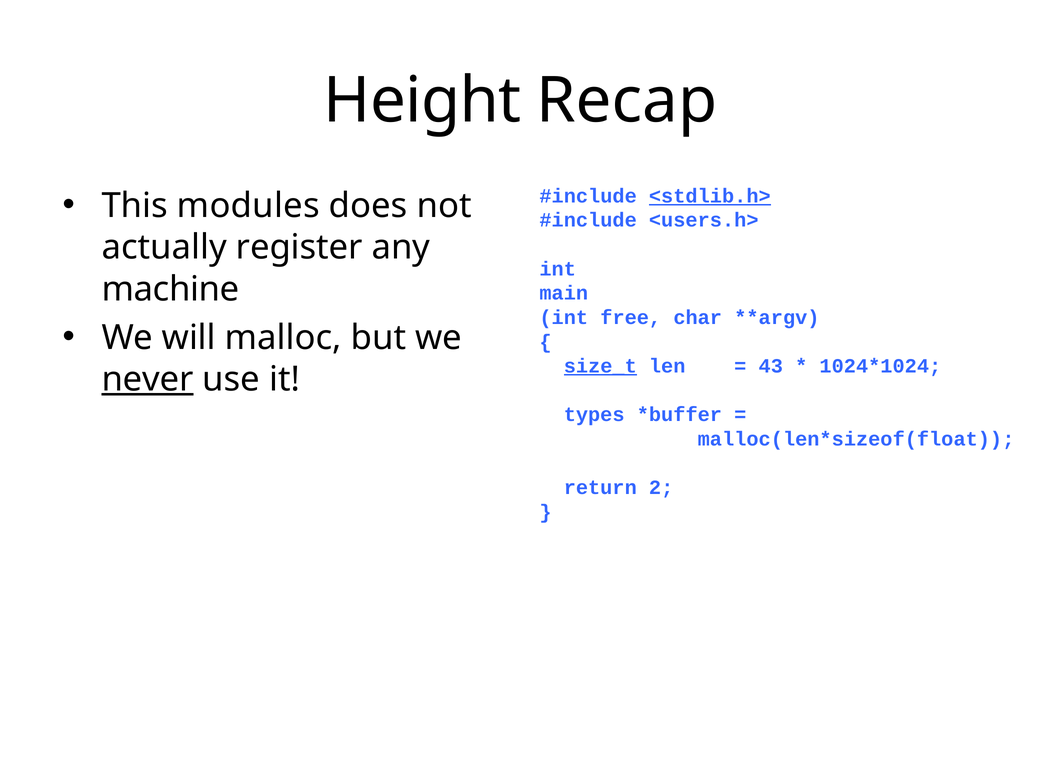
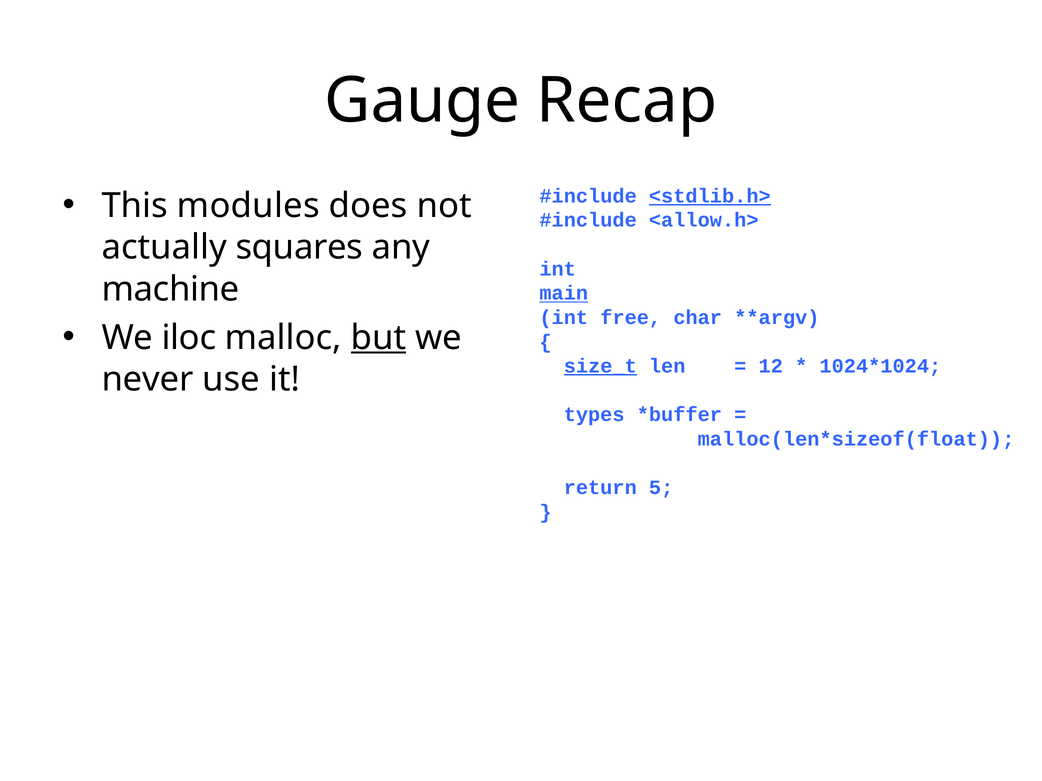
Height: Height -> Gauge
<users.h>: <users.h> -> <allow.h>
register: register -> squares
main underline: none -> present
will: will -> iloc
but underline: none -> present
43: 43 -> 12
never underline: present -> none
2: 2 -> 5
